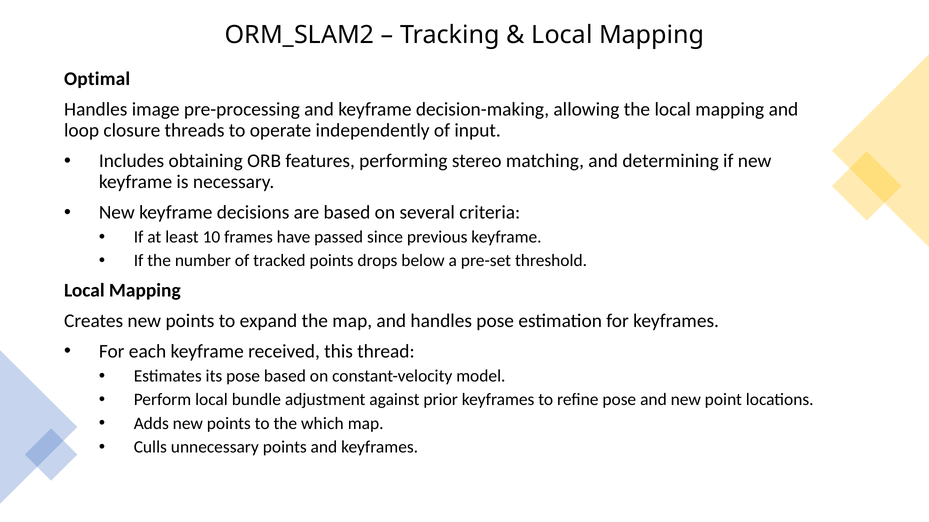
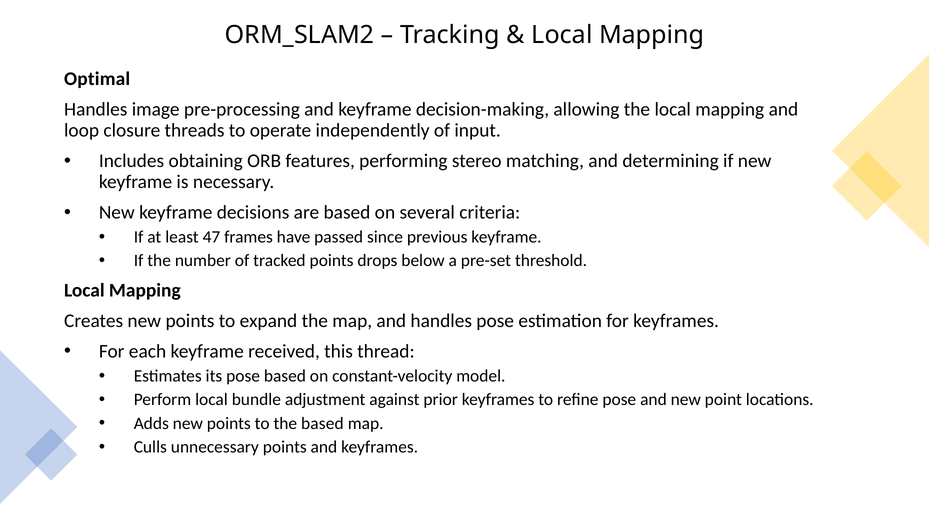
10: 10 -> 47
the which: which -> based
